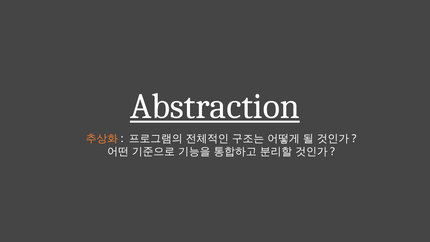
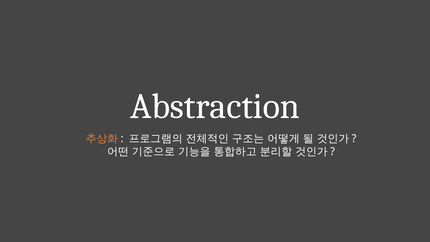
Abstraction underline: present -> none
